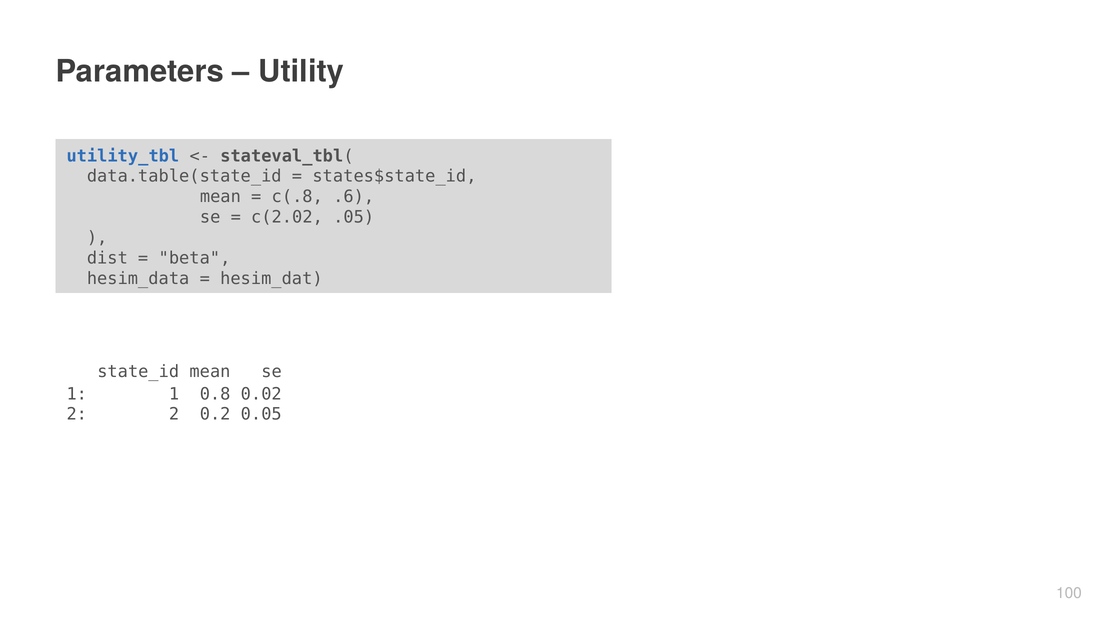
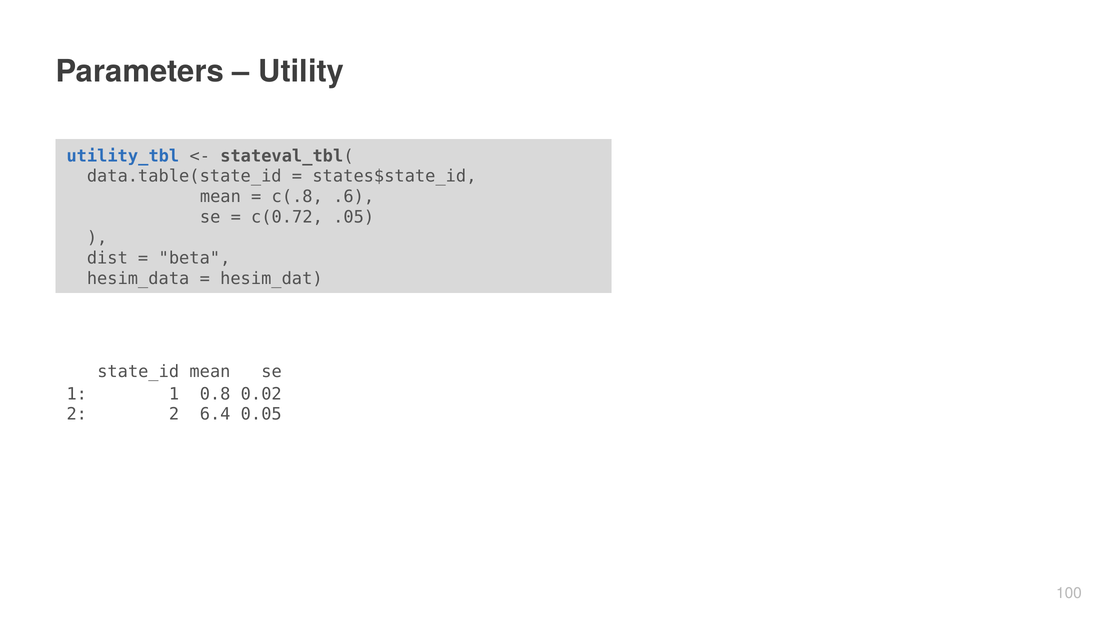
c(2.02: c(2.02 -> c(0.72
0.2: 0.2 -> 6.4
